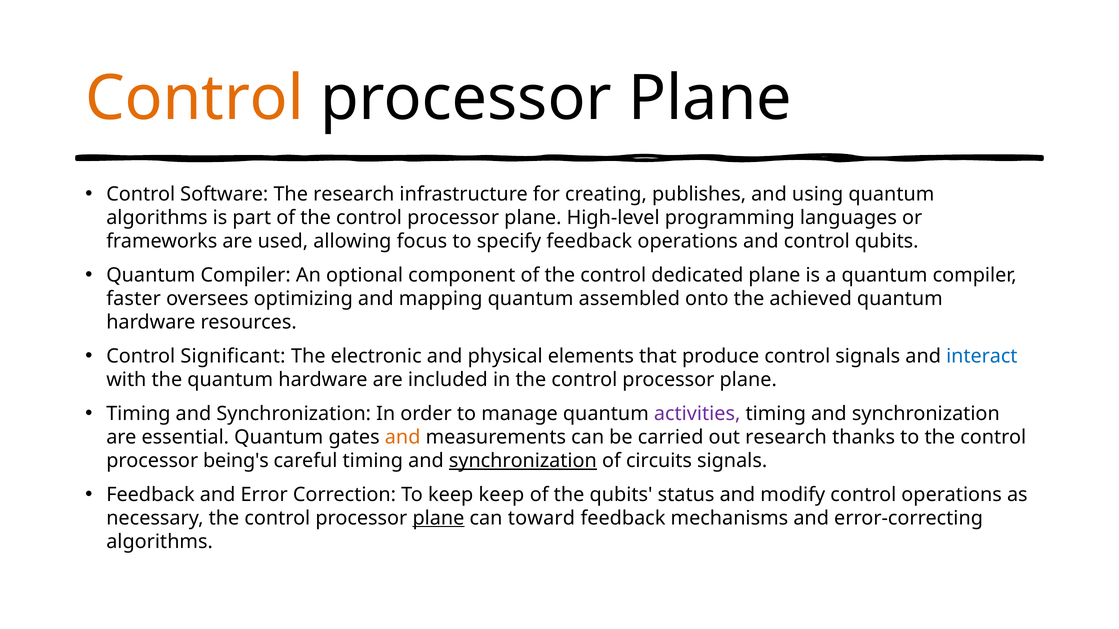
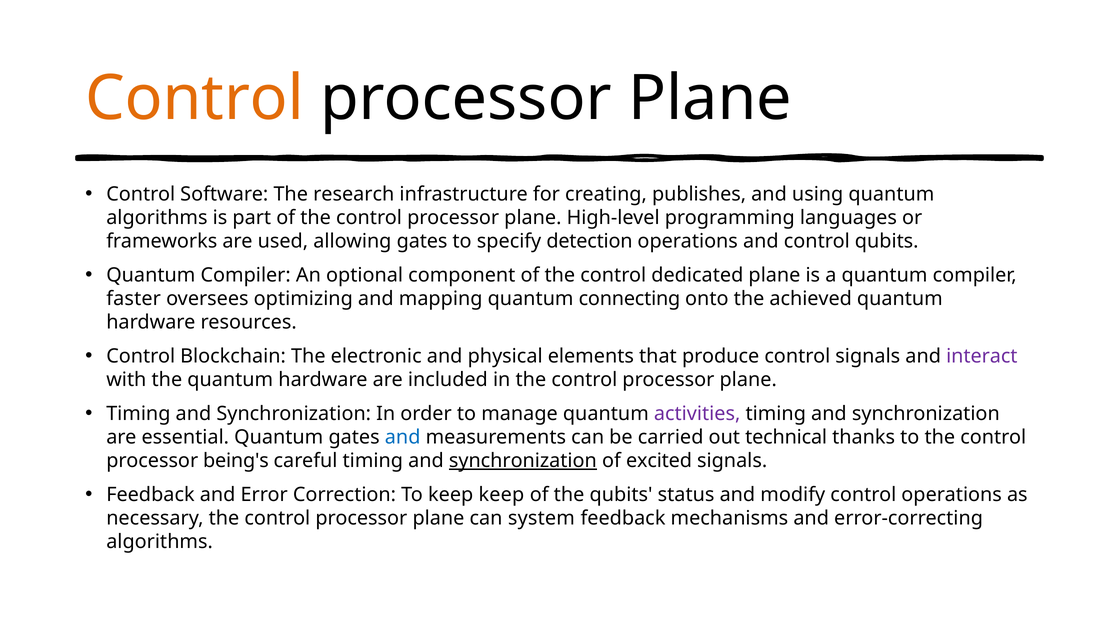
allowing focus: focus -> gates
specify feedback: feedback -> detection
assembled: assembled -> connecting
Significant: Significant -> Blockchain
interact colour: blue -> purple
and at (403, 437) colour: orange -> blue
out research: research -> technical
circuits: circuits -> excited
plane at (438, 518) underline: present -> none
toward: toward -> system
